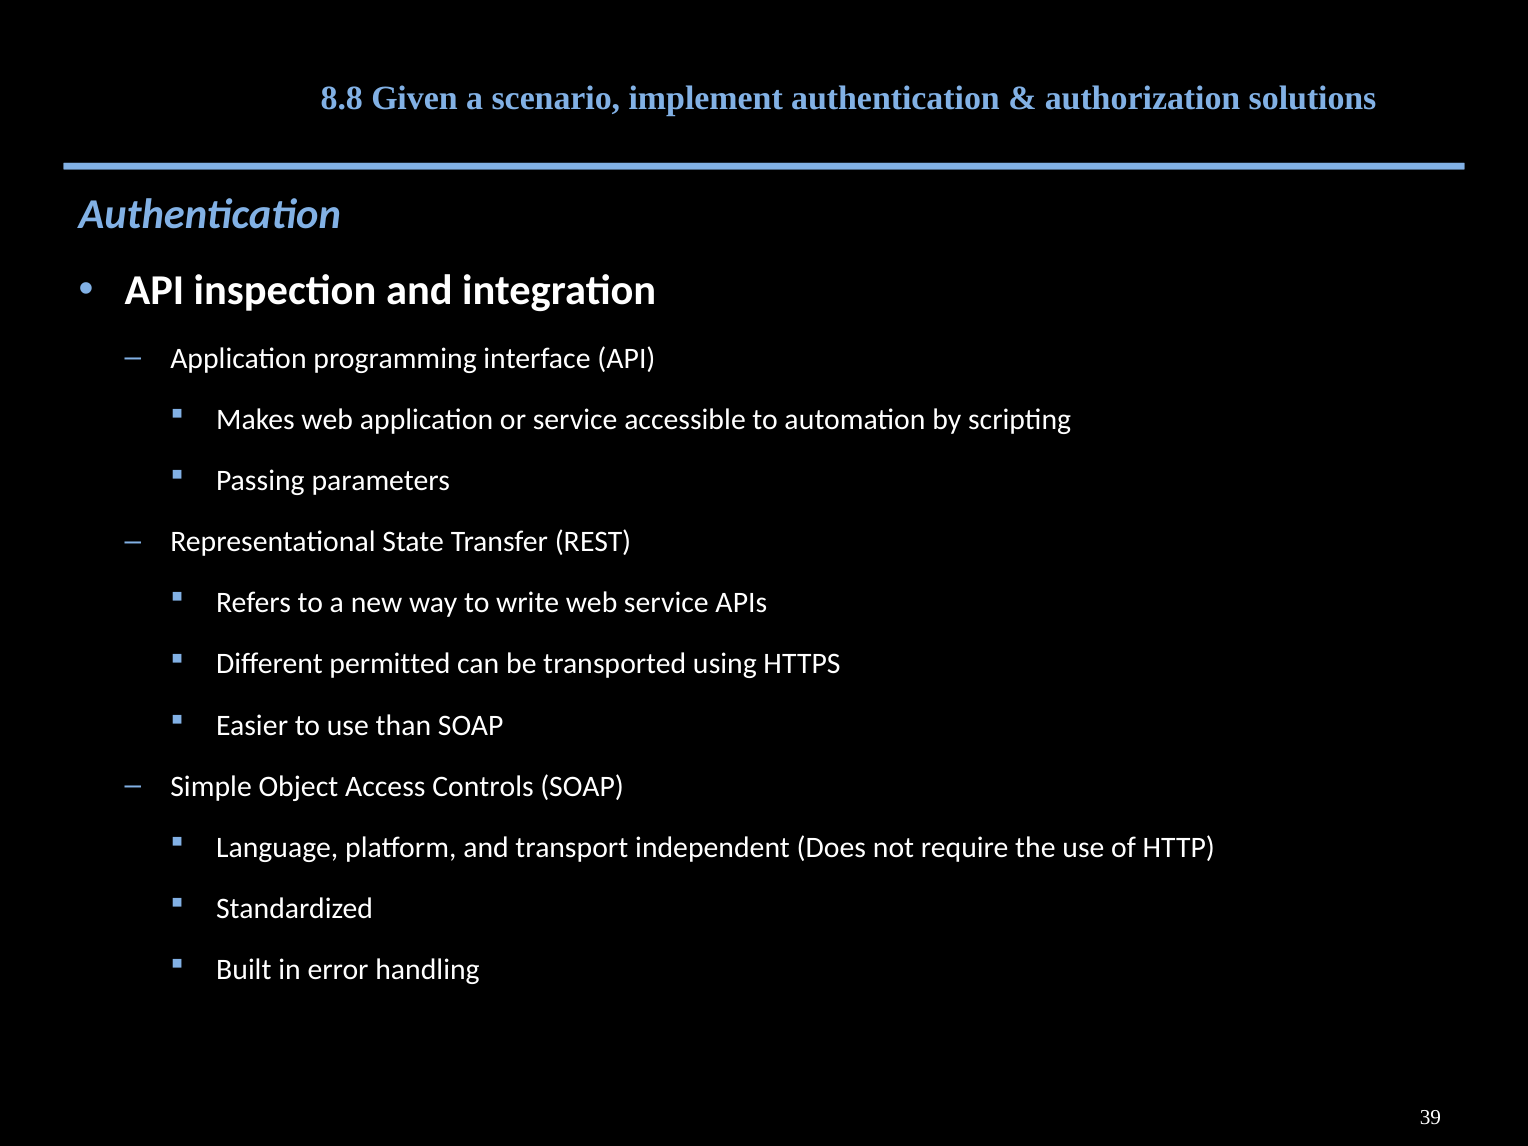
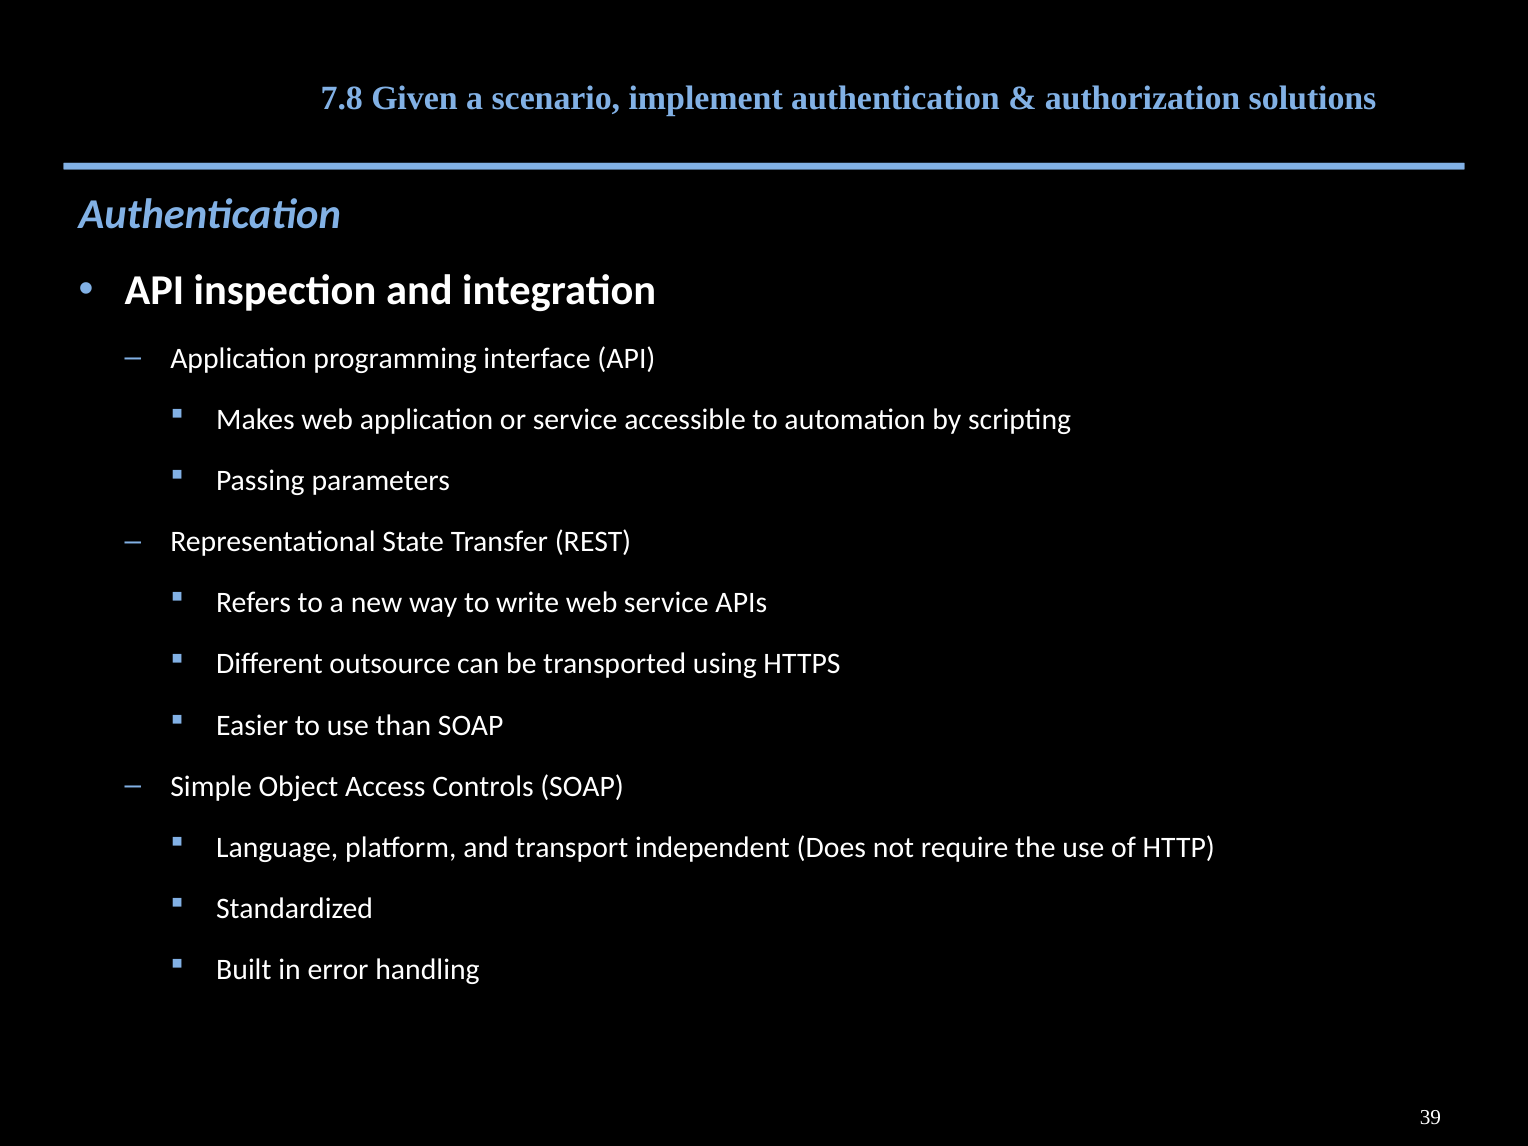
8.8: 8.8 -> 7.8
permitted: permitted -> outsource
